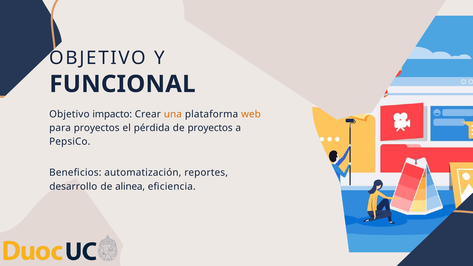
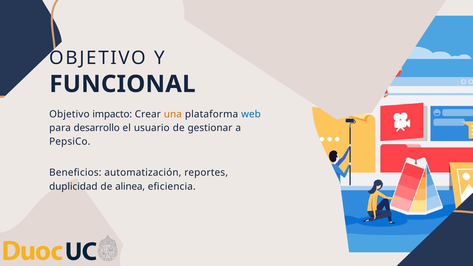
web colour: orange -> blue
para proyectos: proyectos -> desarrollo
pérdida: pérdida -> usuario
de proyectos: proyectos -> gestionar
desarrollo: desarrollo -> duplicidad
